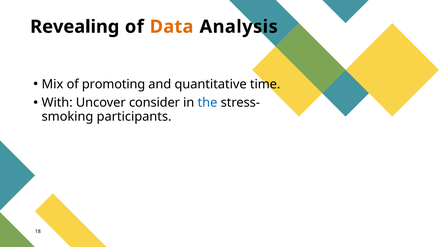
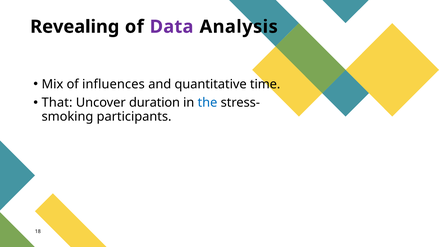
Data colour: orange -> purple
promoting: promoting -> influences
With: With -> That
consider: consider -> duration
